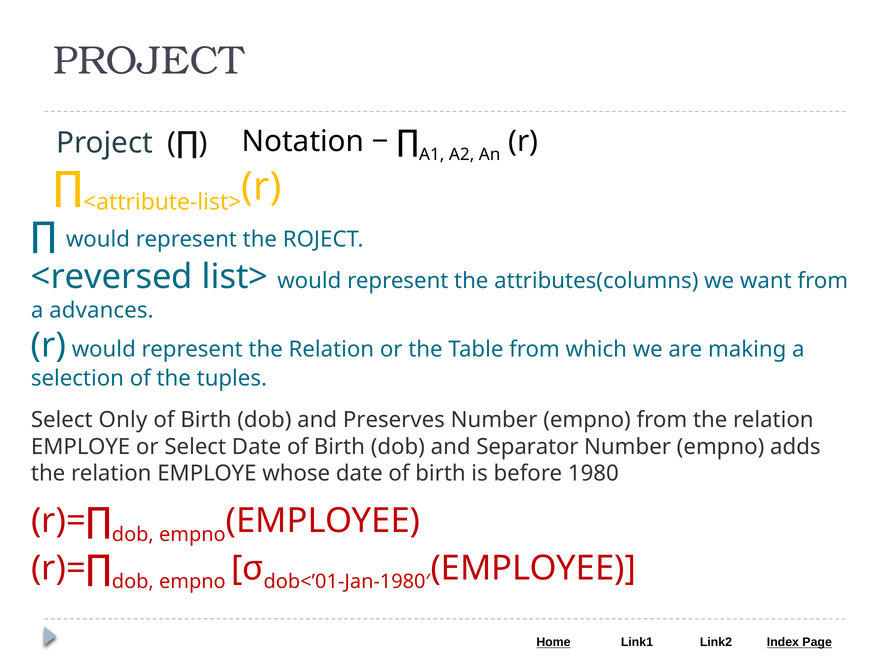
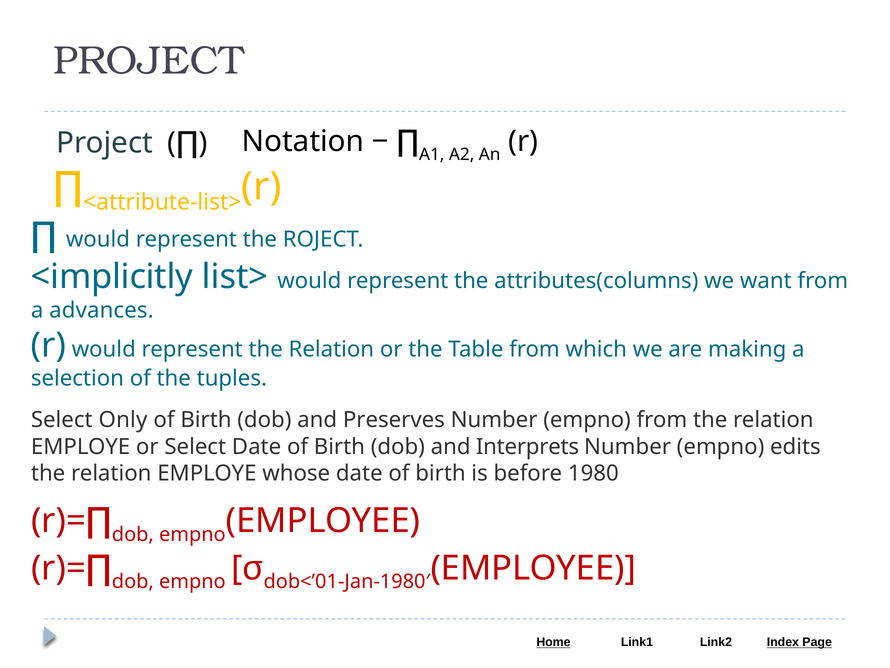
<reversed: <reversed -> <implicitly
Separator: Separator -> Interprets
adds: adds -> edits
